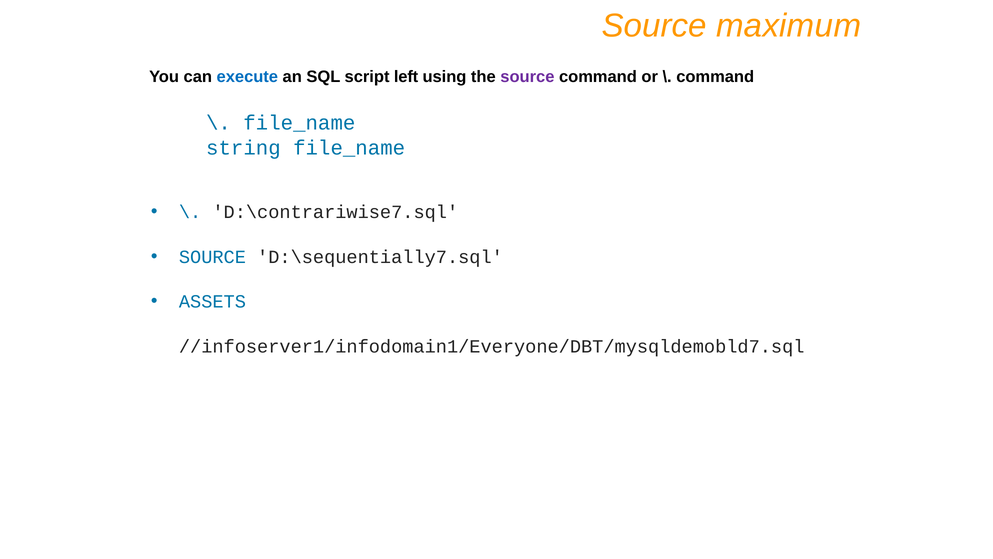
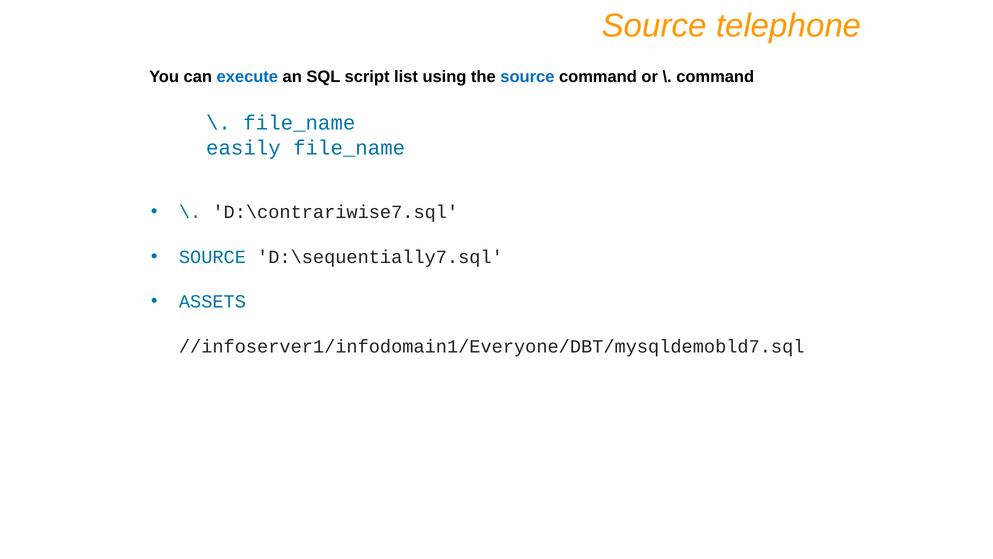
maximum: maximum -> telephone
left: left -> list
source at (527, 77) colour: purple -> blue
string: string -> easily
